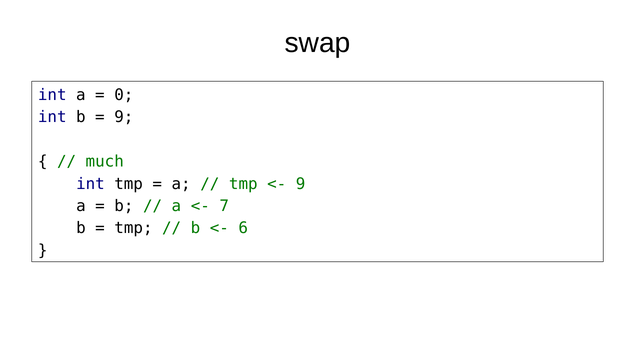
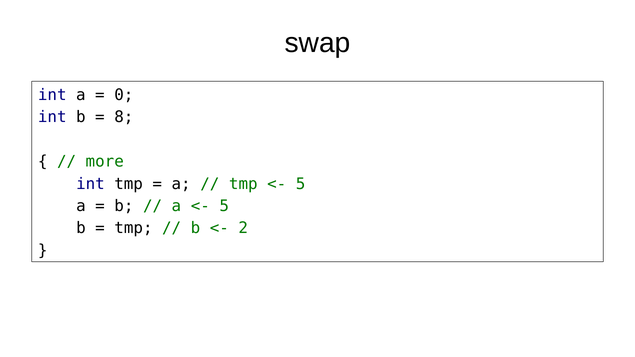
9 at (124, 117): 9 -> 8
much: much -> more
9 at (301, 184): 9 -> 5
7 at (224, 206): 7 -> 5
6: 6 -> 2
